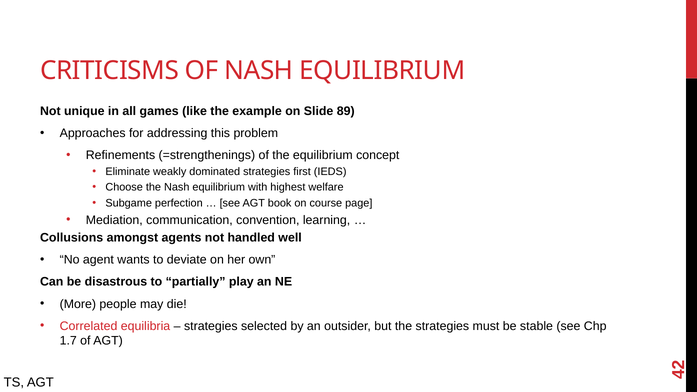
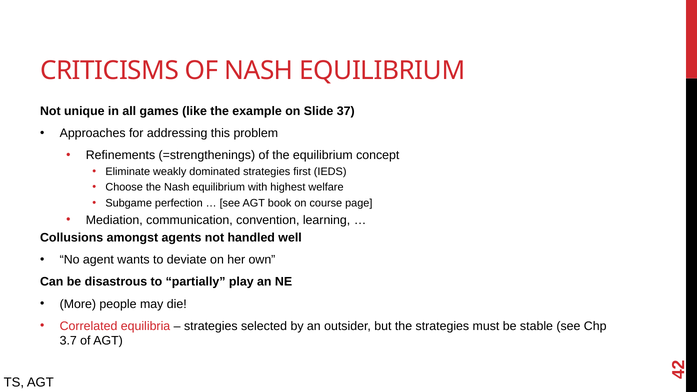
89: 89 -> 37
1.7: 1.7 -> 3.7
